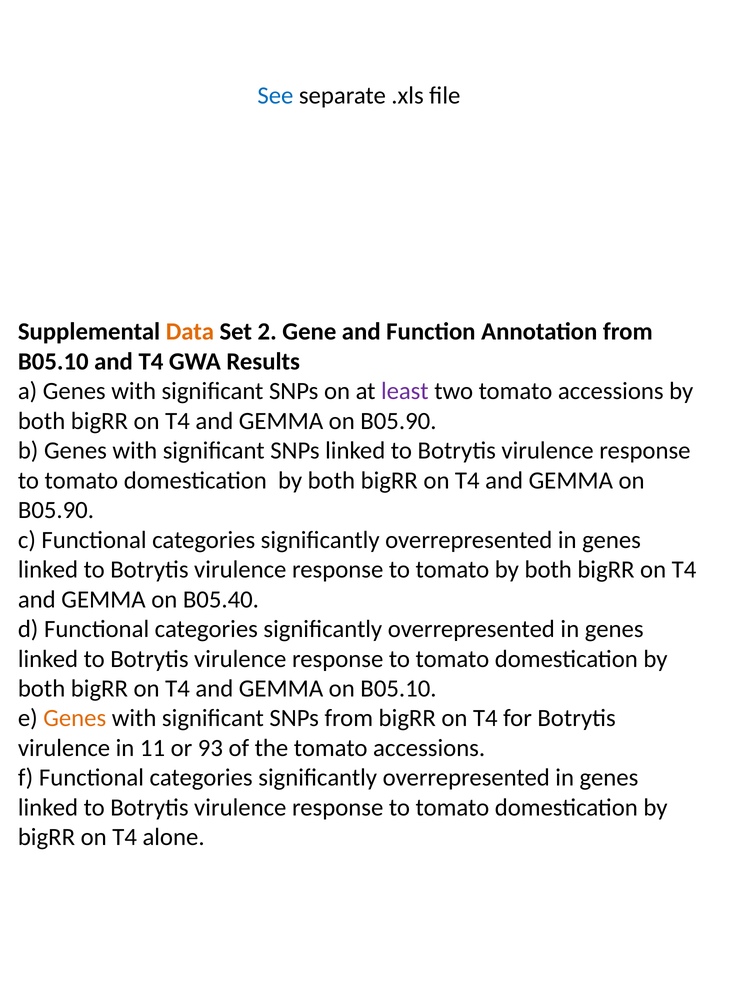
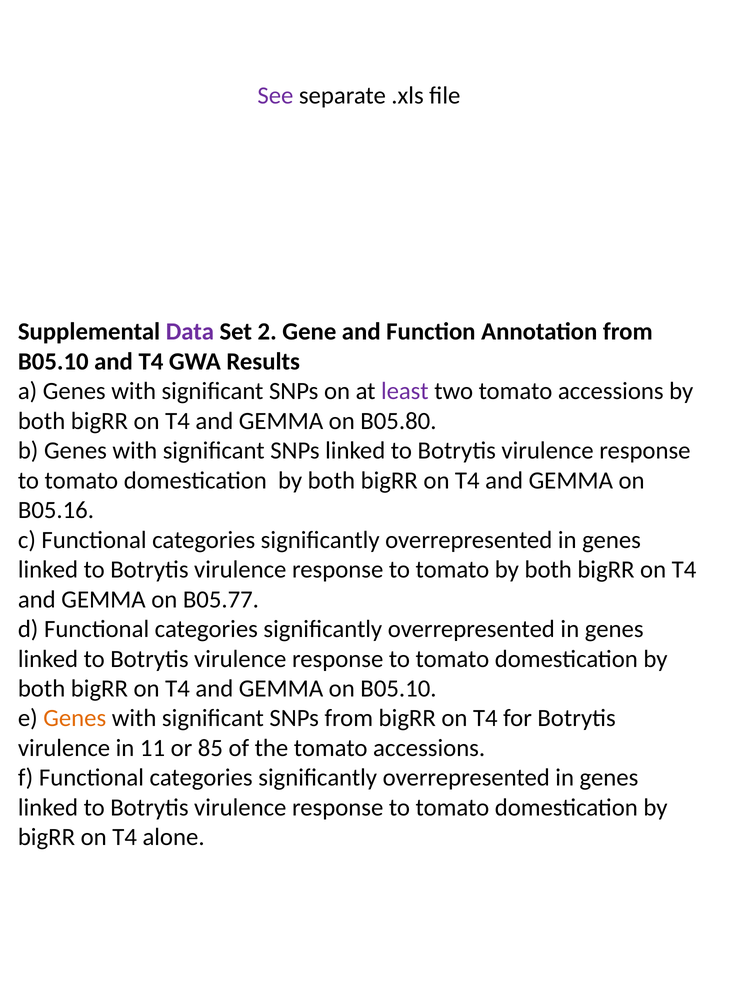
See colour: blue -> purple
Data colour: orange -> purple
B05.90 at (398, 421): B05.90 -> B05.80
B05.90 at (56, 510): B05.90 -> B05.16
B05.40: B05.40 -> B05.77
93: 93 -> 85
